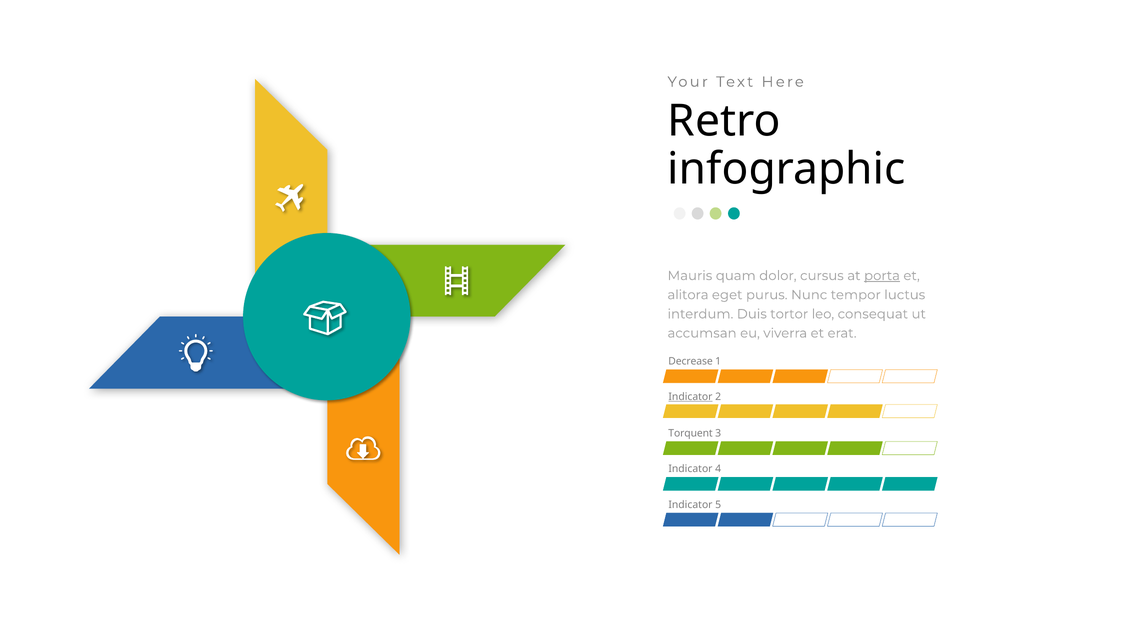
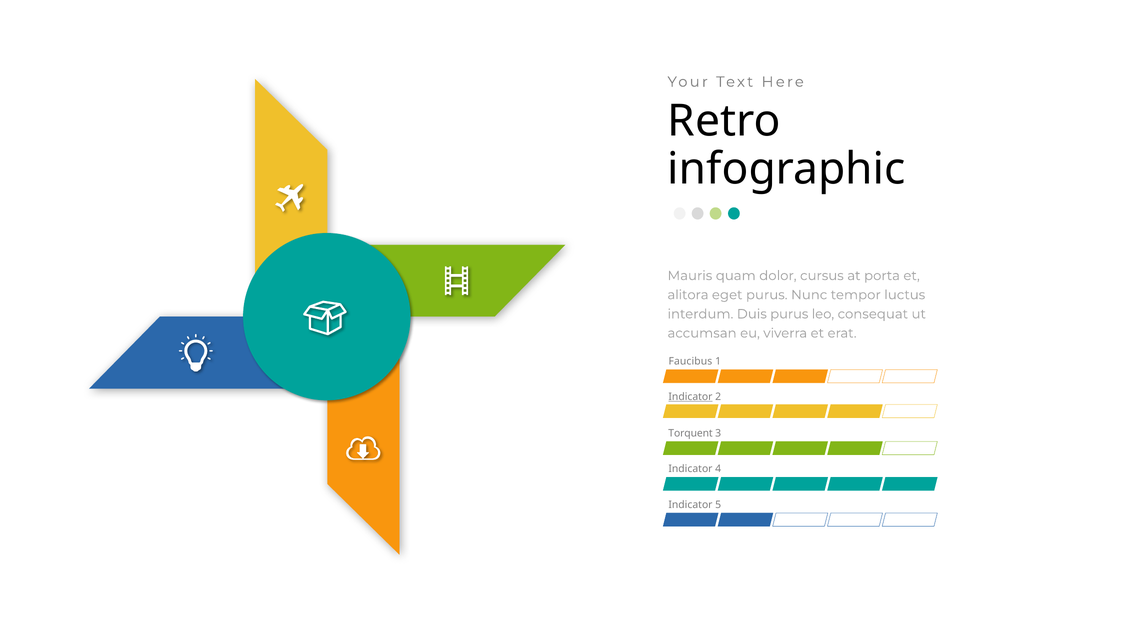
porta underline: present -> none
Duis tortor: tortor -> purus
Decrease: Decrease -> Faucibus
